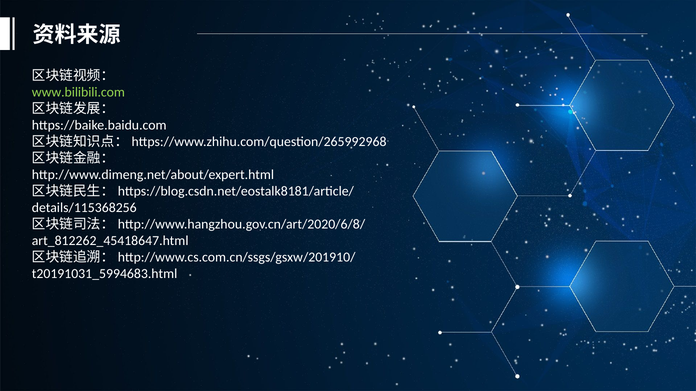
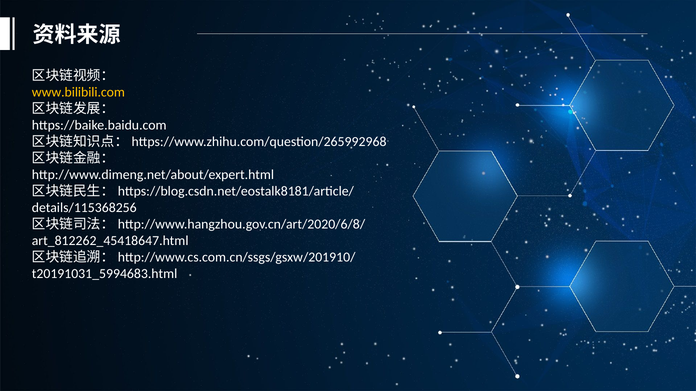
www.bilibili.com colour: light green -> yellow
